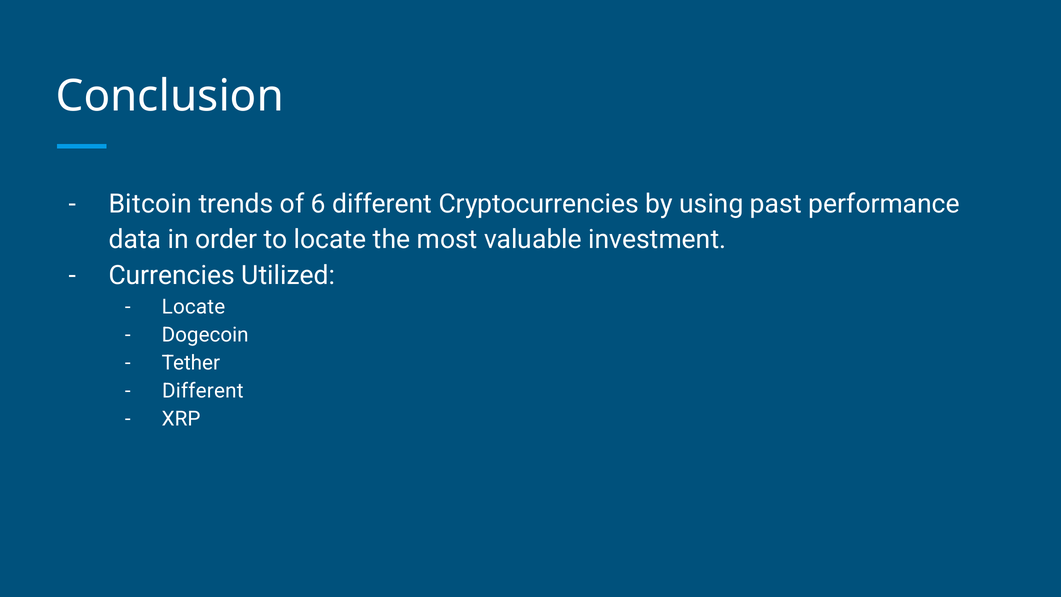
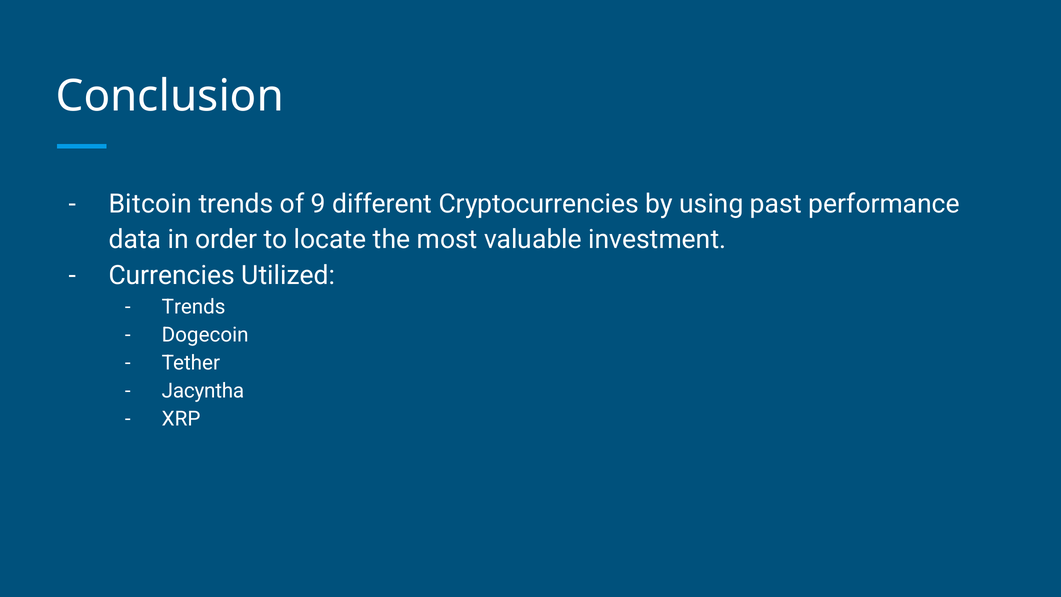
6: 6 -> 9
Locate at (193, 307): Locate -> Trends
Different at (203, 391): Different -> Jacyntha
